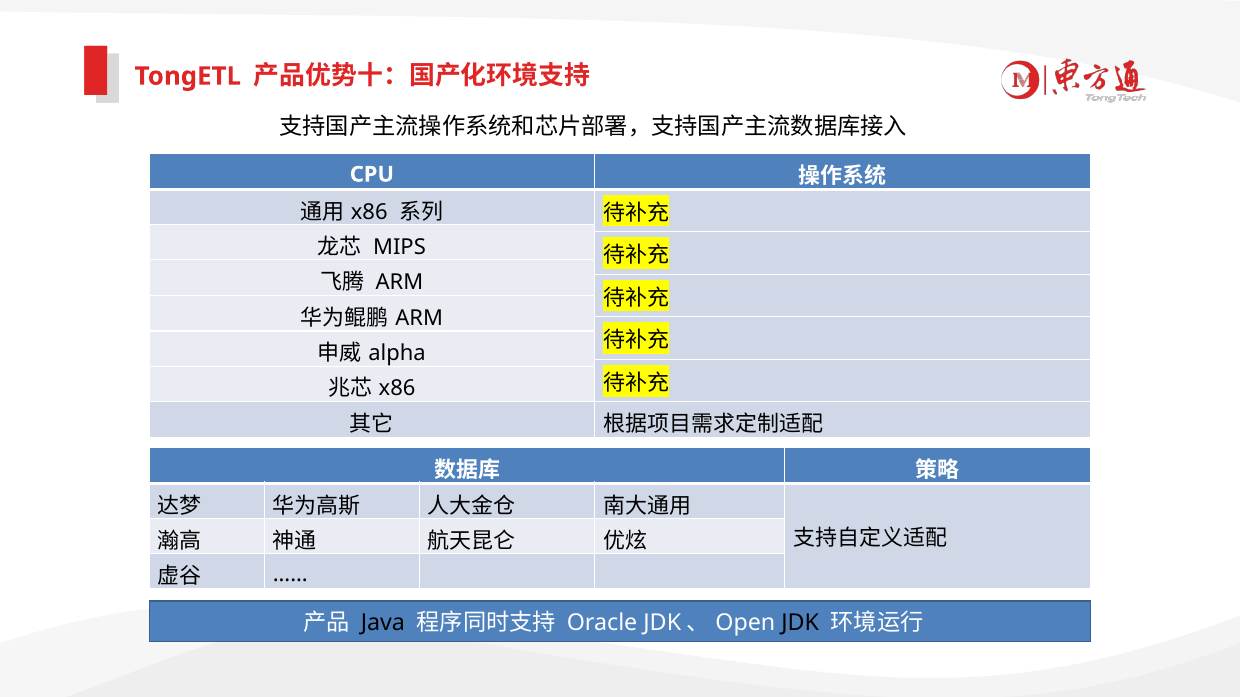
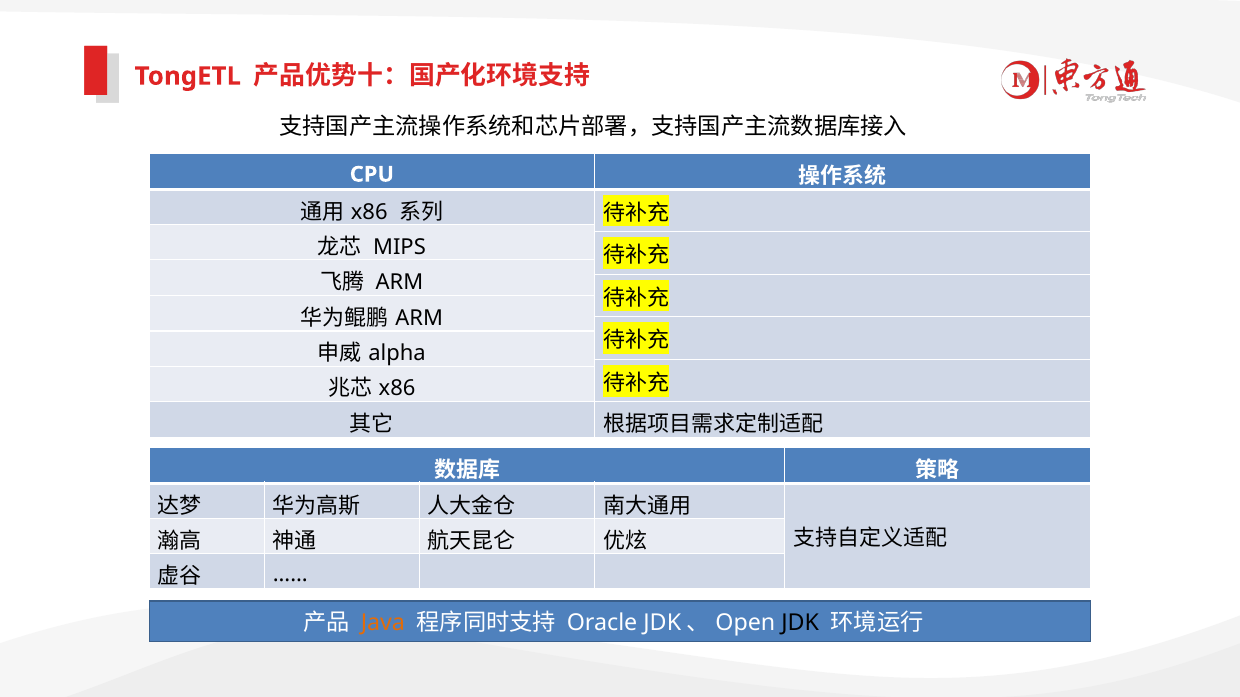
Java colour: black -> orange
